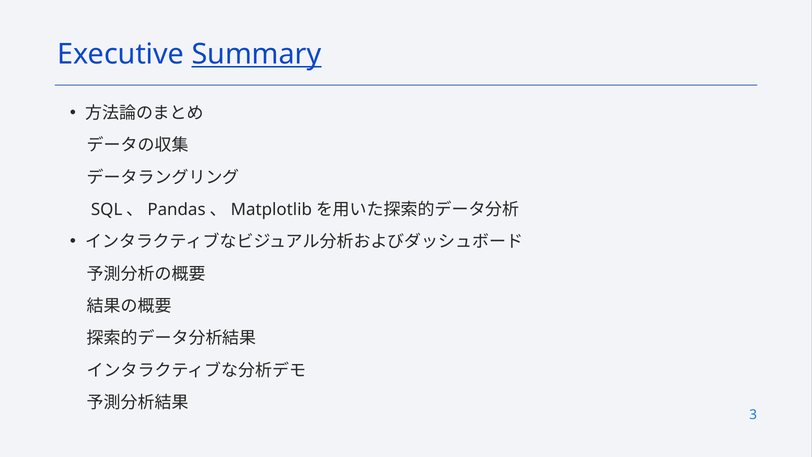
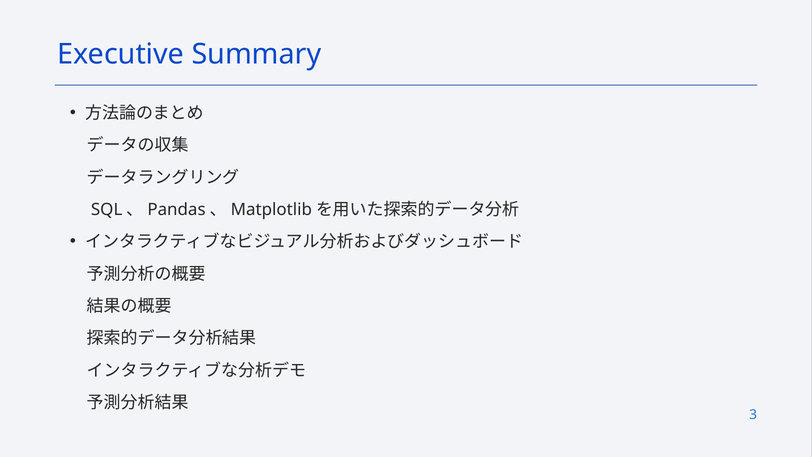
Summary underline: present -> none
